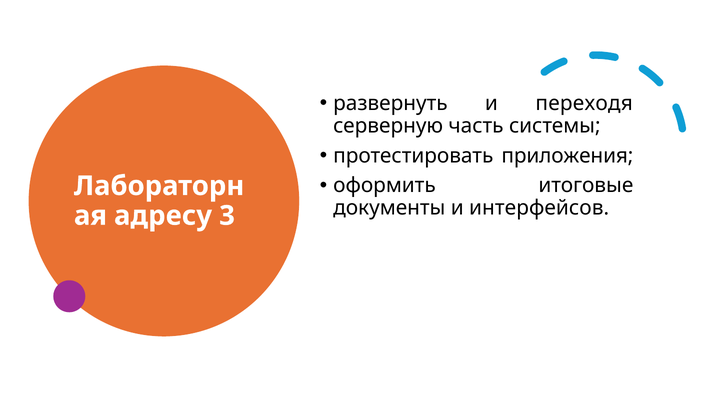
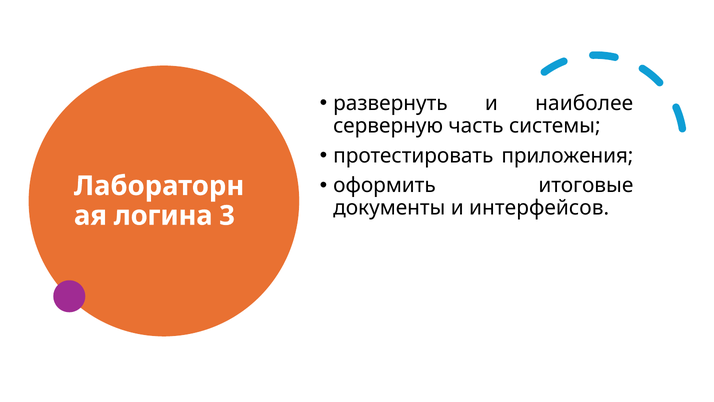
переходя: переходя -> наиболее
адресу: адресу -> логина
